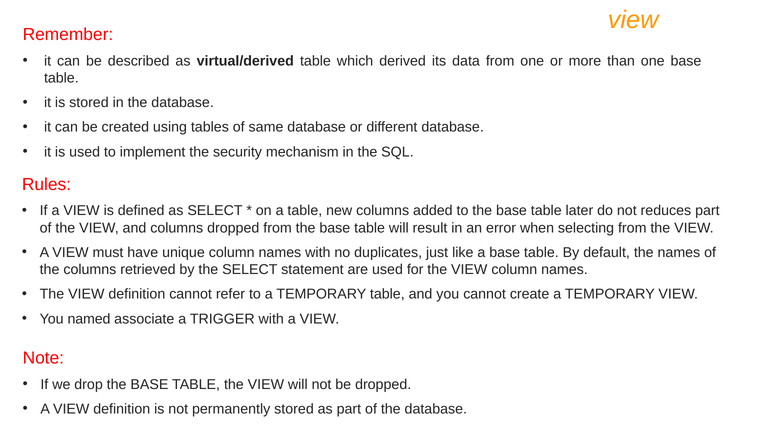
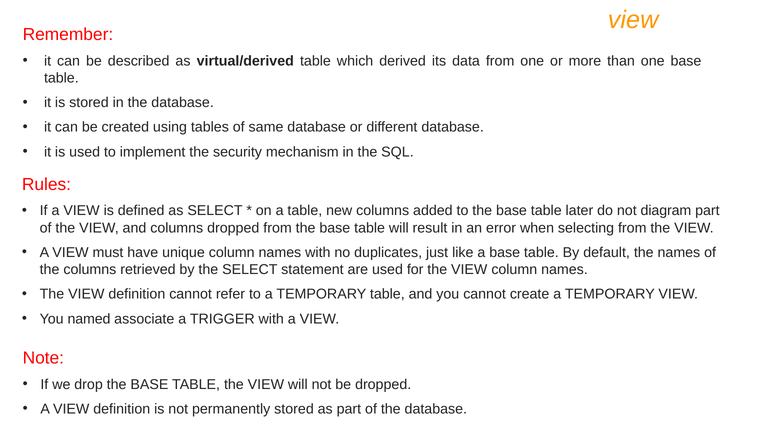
reduces: reduces -> diagram
